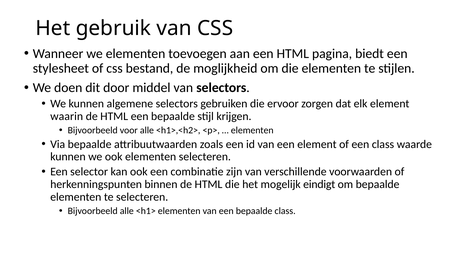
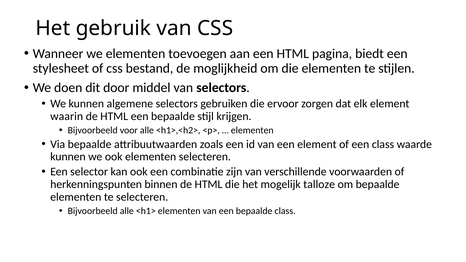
eindigt: eindigt -> talloze
